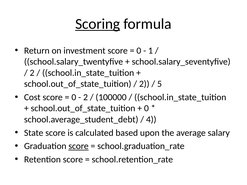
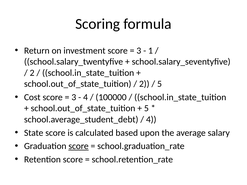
Scoring underline: present -> none
0 at (139, 51): 0 -> 3
0 at (74, 97): 0 -> 3
2 at (86, 97): 2 -> 4
0 at (146, 108): 0 -> 5
